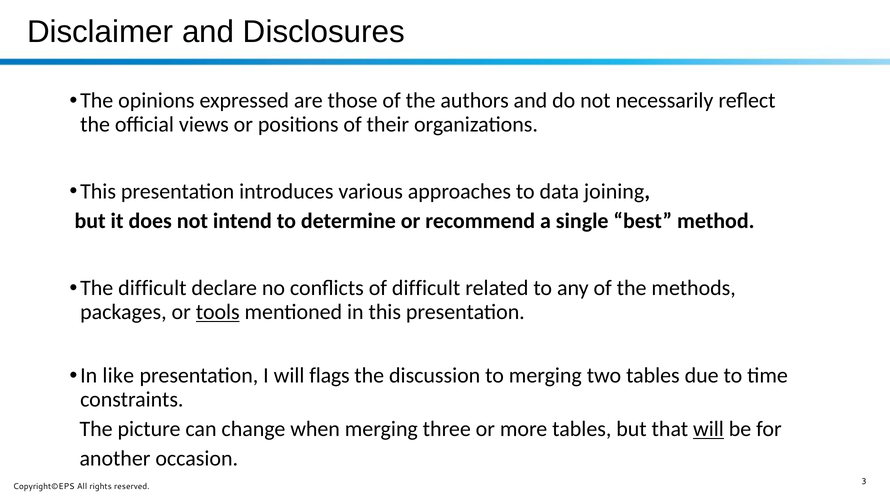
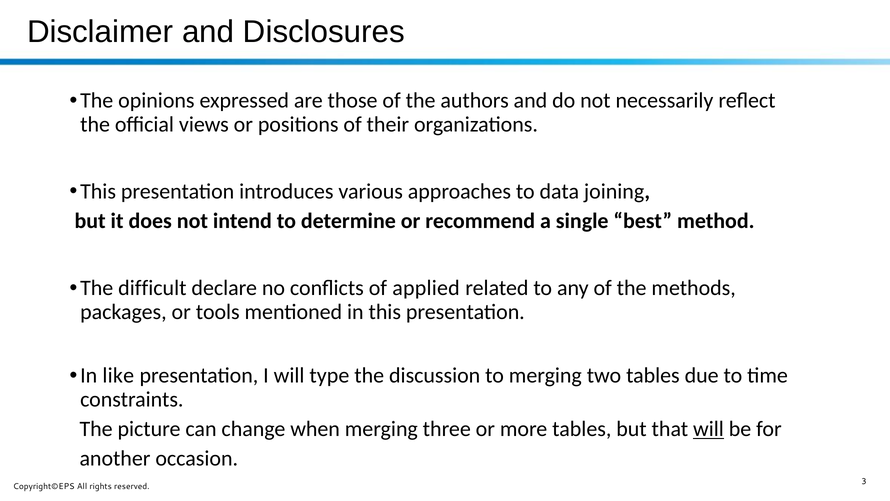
of difficult: difficult -> applied
tools underline: present -> none
flags: flags -> type
